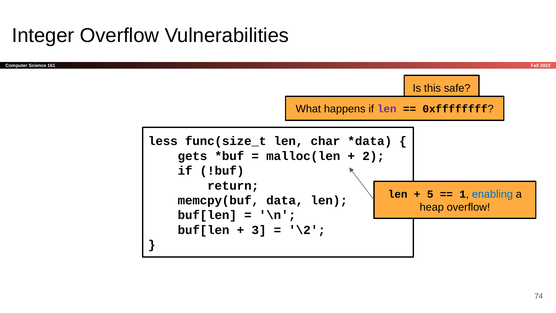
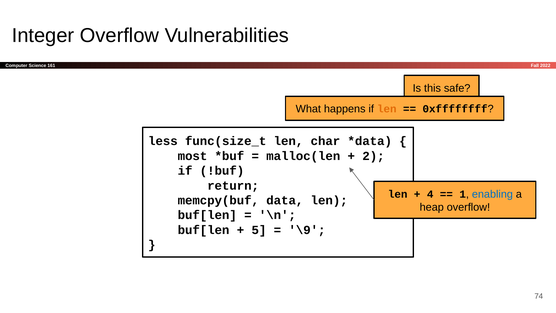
len at (387, 109) colour: purple -> orange
gets: gets -> most
5: 5 -> 4
3: 3 -> 5
\2: \2 -> \9
